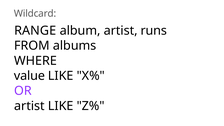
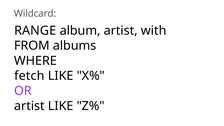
runs: runs -> with
value: value -> fetch
